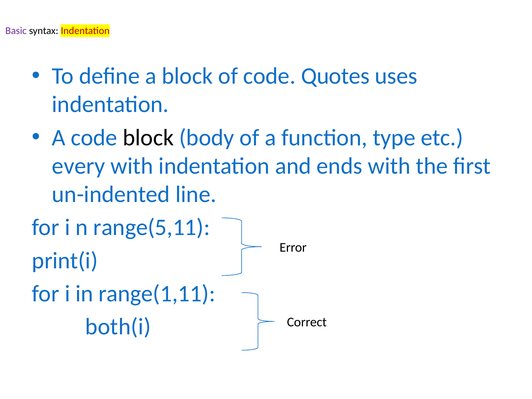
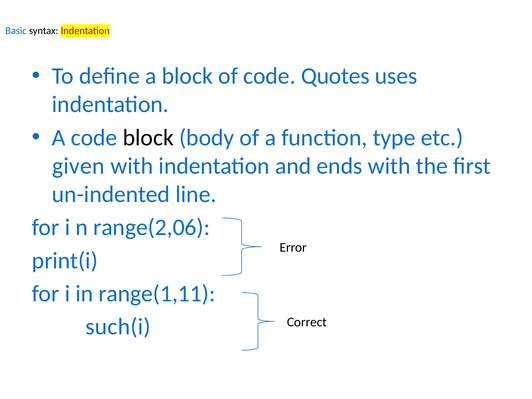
Basic colour: purple -> blue
every: every -> given
range(5,11: range(5,11 -> range(2,06
both(i: both(i -> such(i
